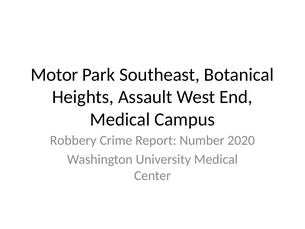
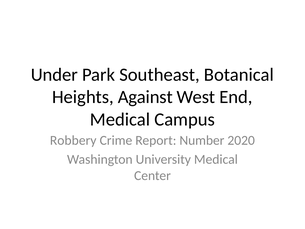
Motor: Motor -> Under
Assault: Assault -> Against
